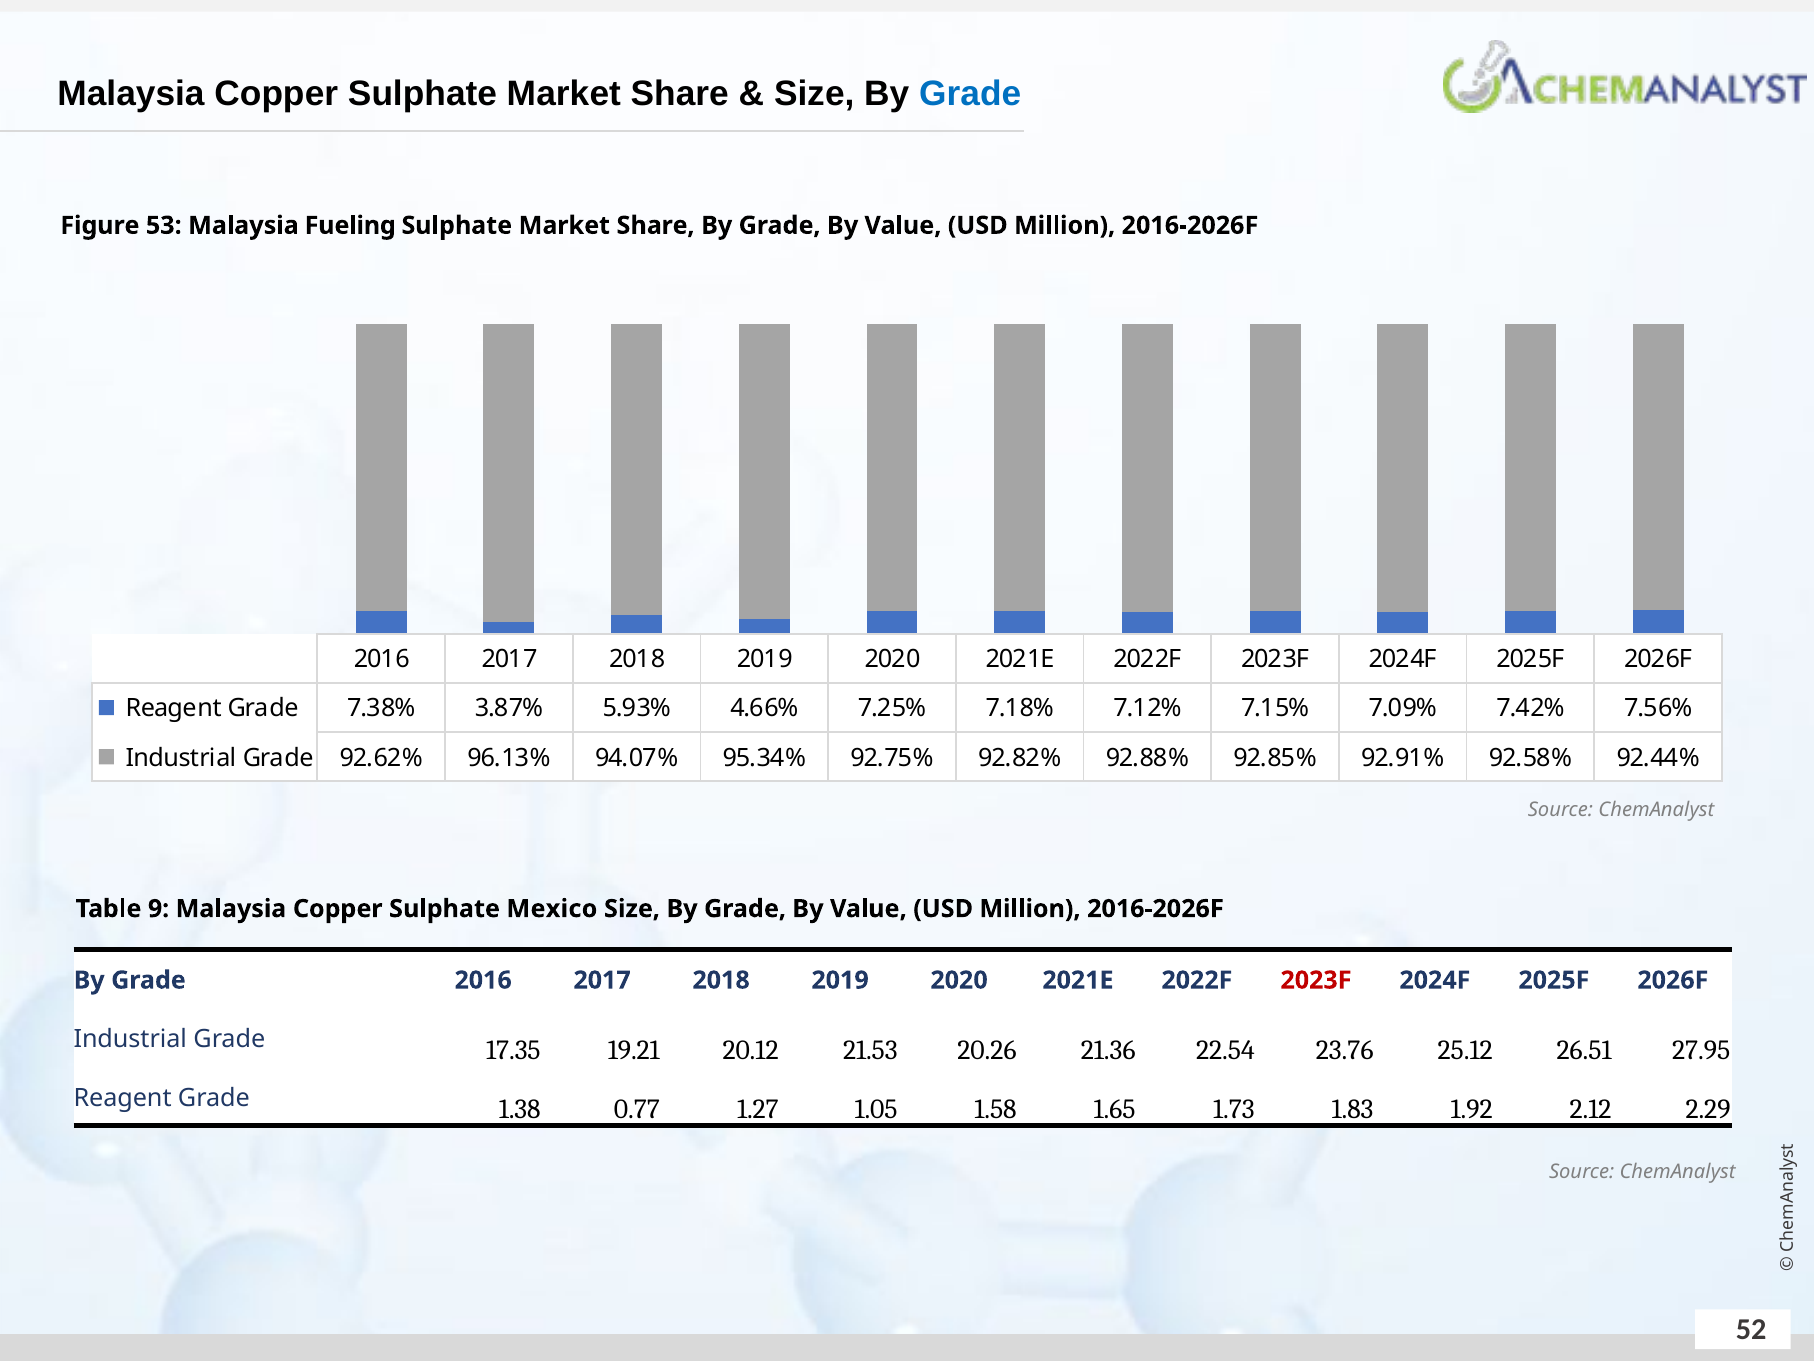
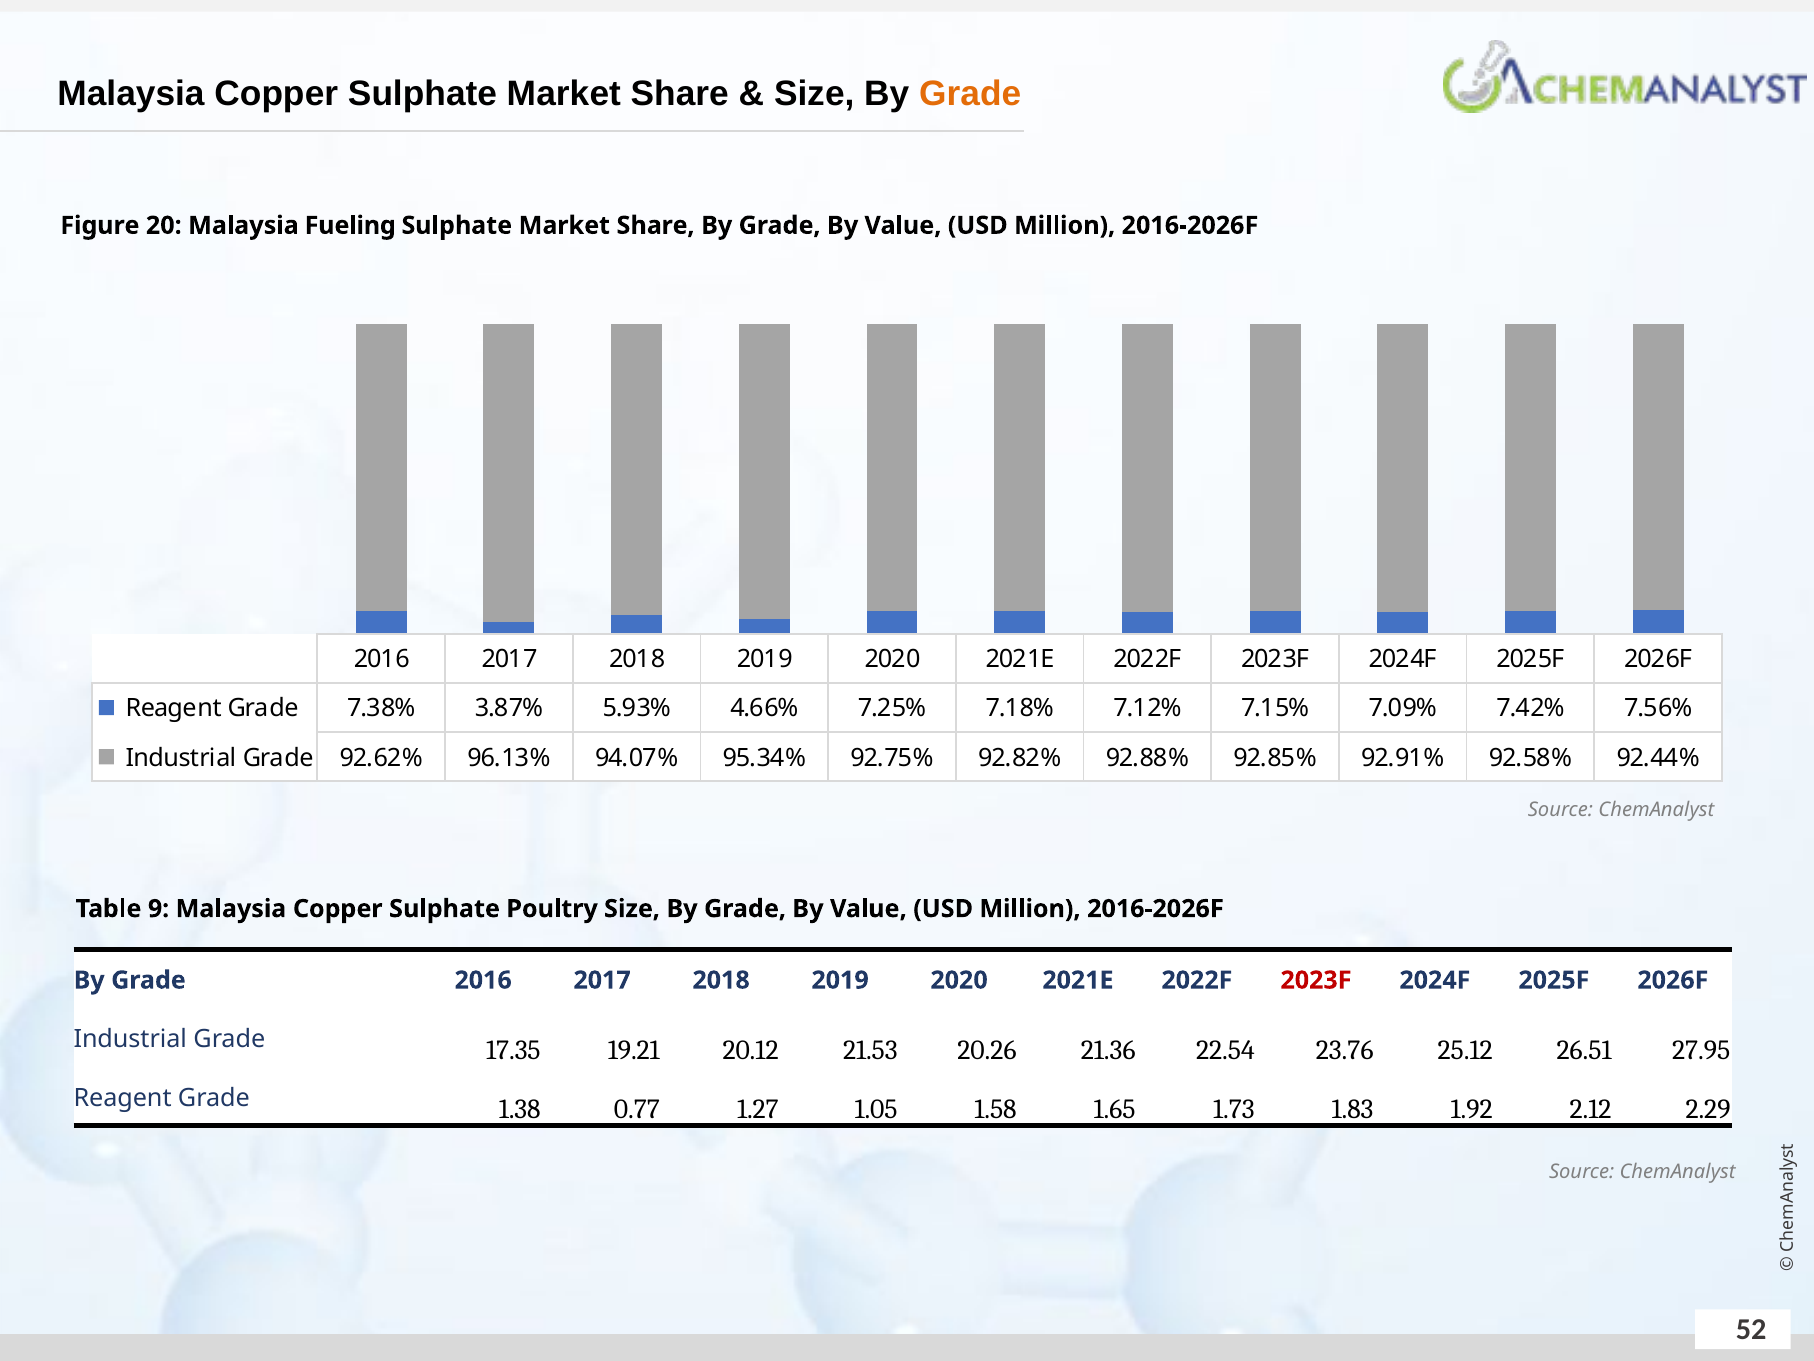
Grade at (970, 94) colour: blue -> orange
53: 53 -> 20
Mexico: Mexico -> Poultry
